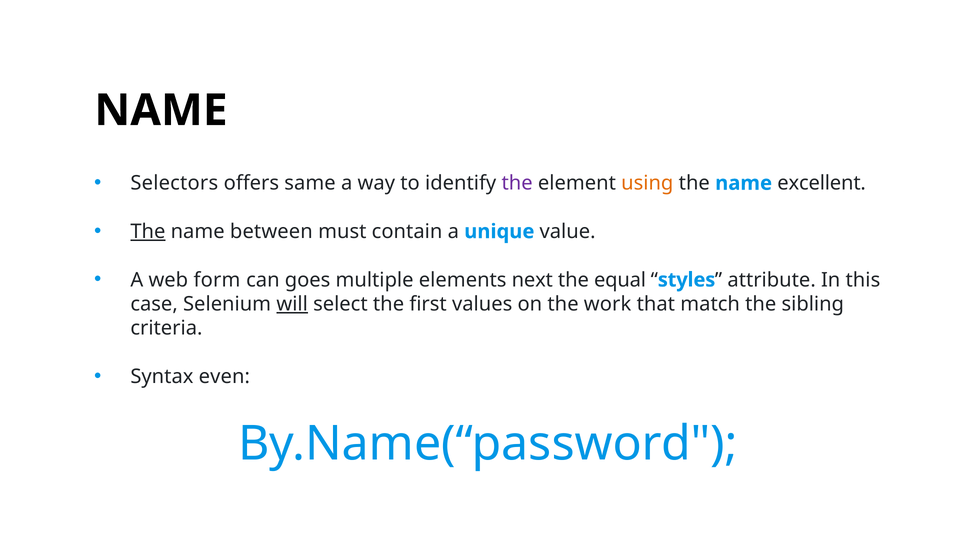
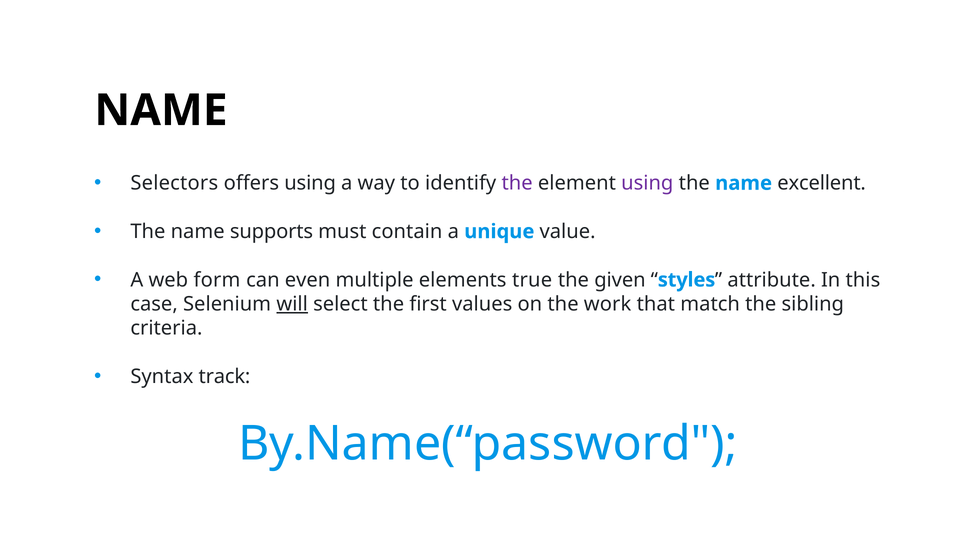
offers same: same -> using
using at (647, 183) colour: orange -> purple
The at (148, 232) underline: present -> none
between: between -> supports
goes: goes -> even
next: next -> true
equal: equal -> given
even: even -> track
